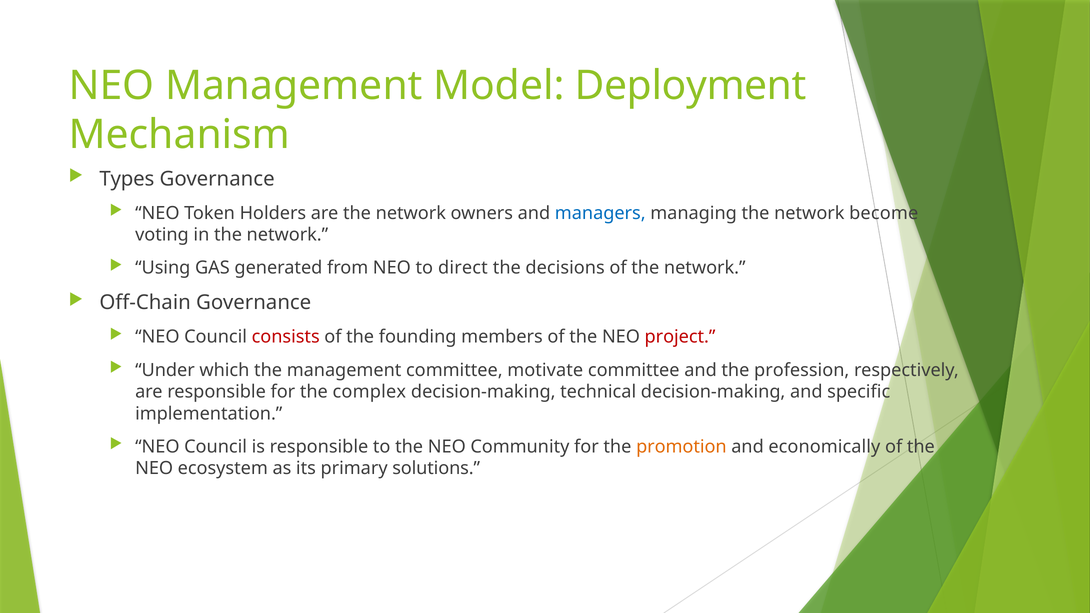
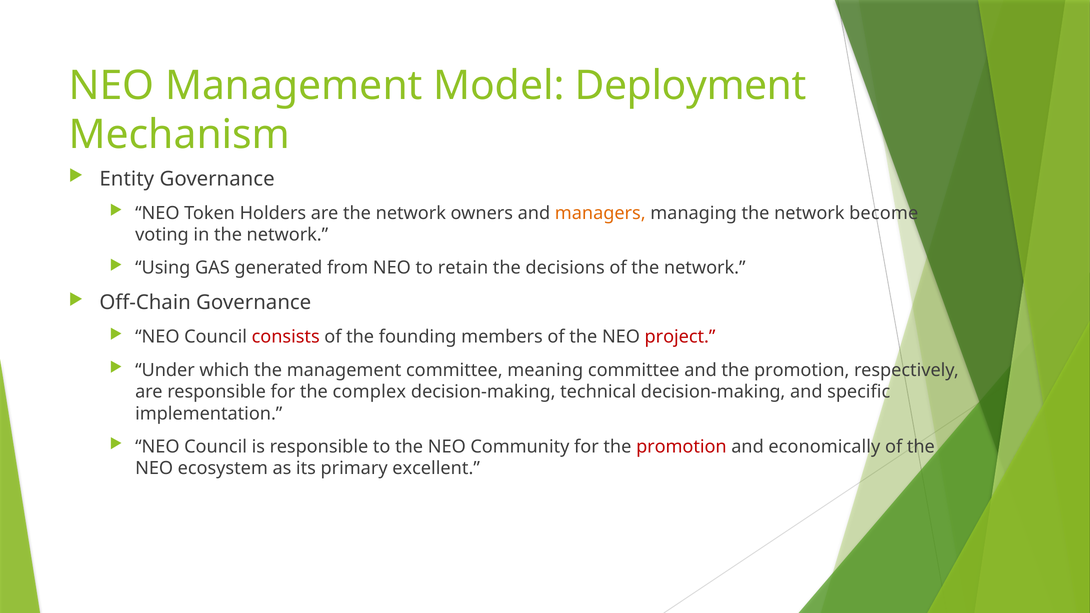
Types: Types -> Entity
managers colour: blue -> orange
direct: direct -> retain
motivate: motivate -> meaning
and the profession: profession -> promotion
promotion at (681, 447) colour: orange -> red
solutions: solutions -> excellent
